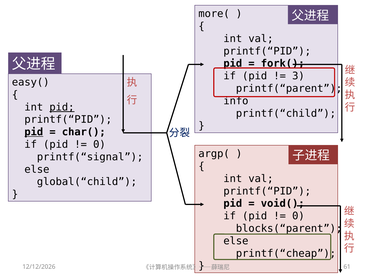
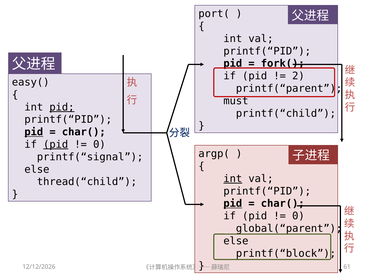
more(: more( -> port(
3: 3 -> 2
info: info -> must
pid at (56, 144) underline: none -> present
int at (233, 178) underline: none -> present
global(“child: global(“child -> thread(“child
pid at (233, 203) underline: none -> present
void( at (283, 203): void( -> char(
blocks(“parent: blocks(“parent -> global(“parent
printf(“cheap: printf(“cheap -> printf(“block
